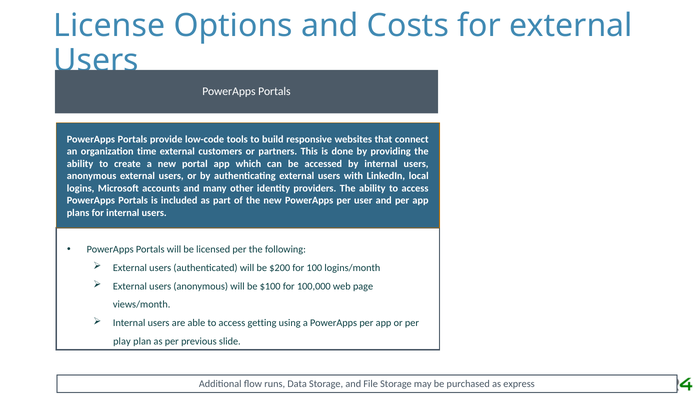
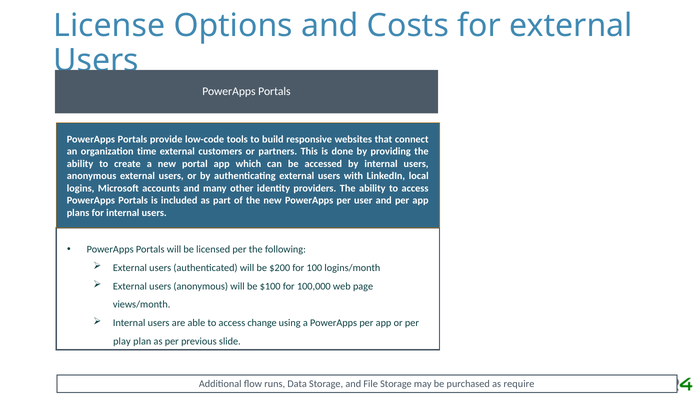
getting: getting -> change
express: express -> require
